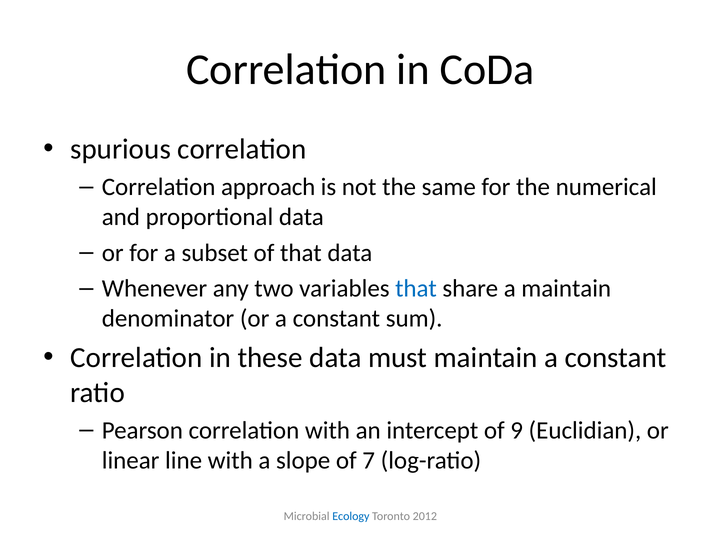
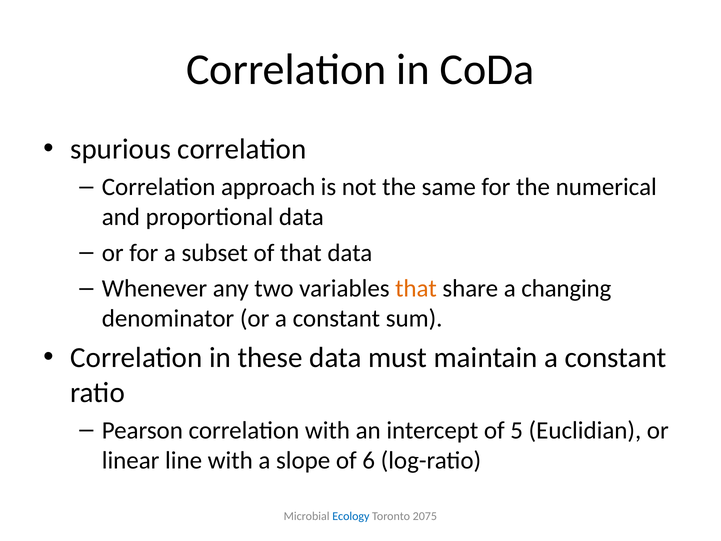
that at (416, 288) colour: blue -> orange
a maintain: maintain -> changing
9: 9 -> 5
7: 7 -> 6
2012: 2012 -> 2075
